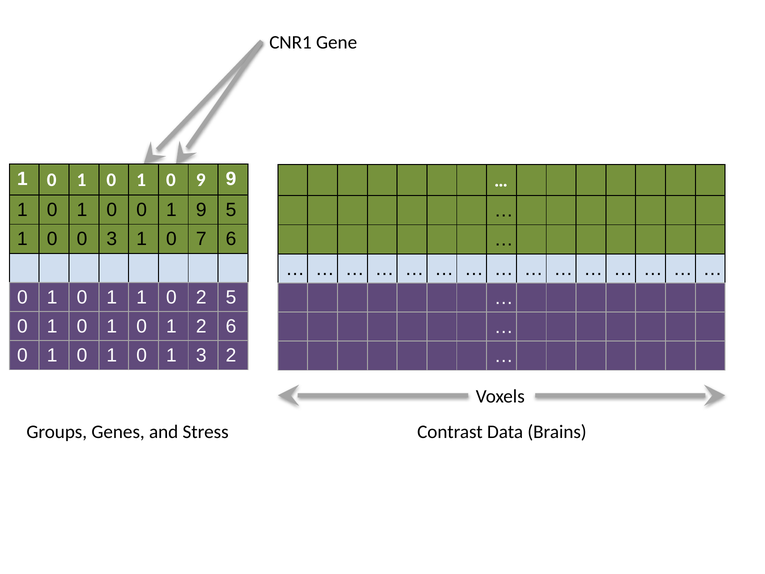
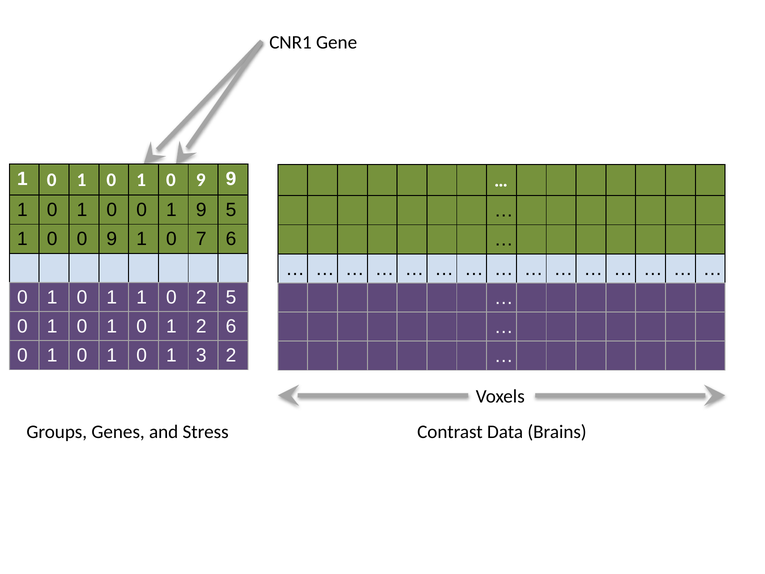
0 0 3: 3 -> 9
